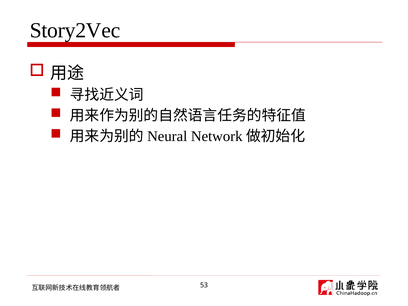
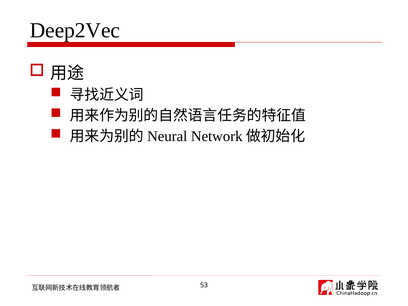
Story2Vec: Story2Vec -> Deep2Vec
